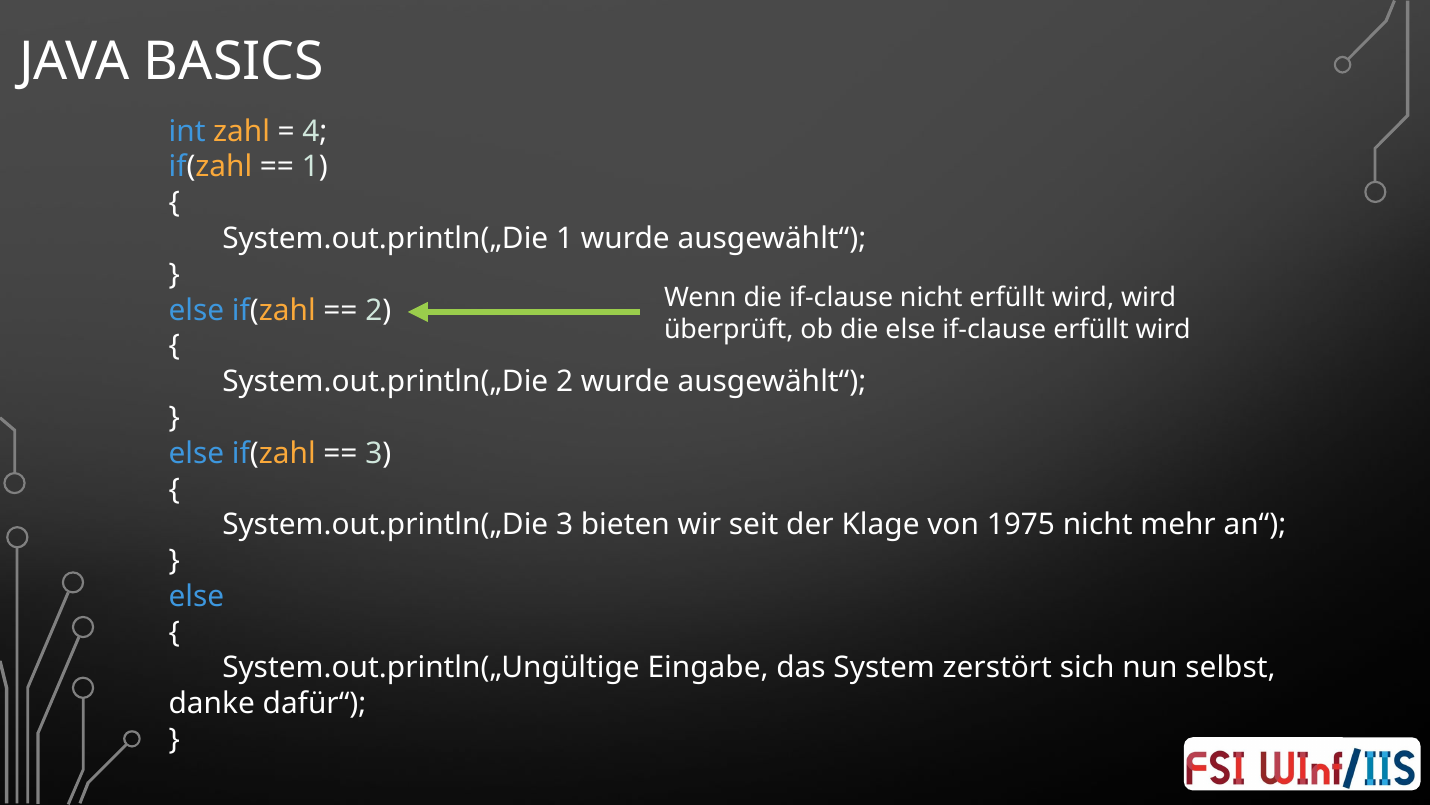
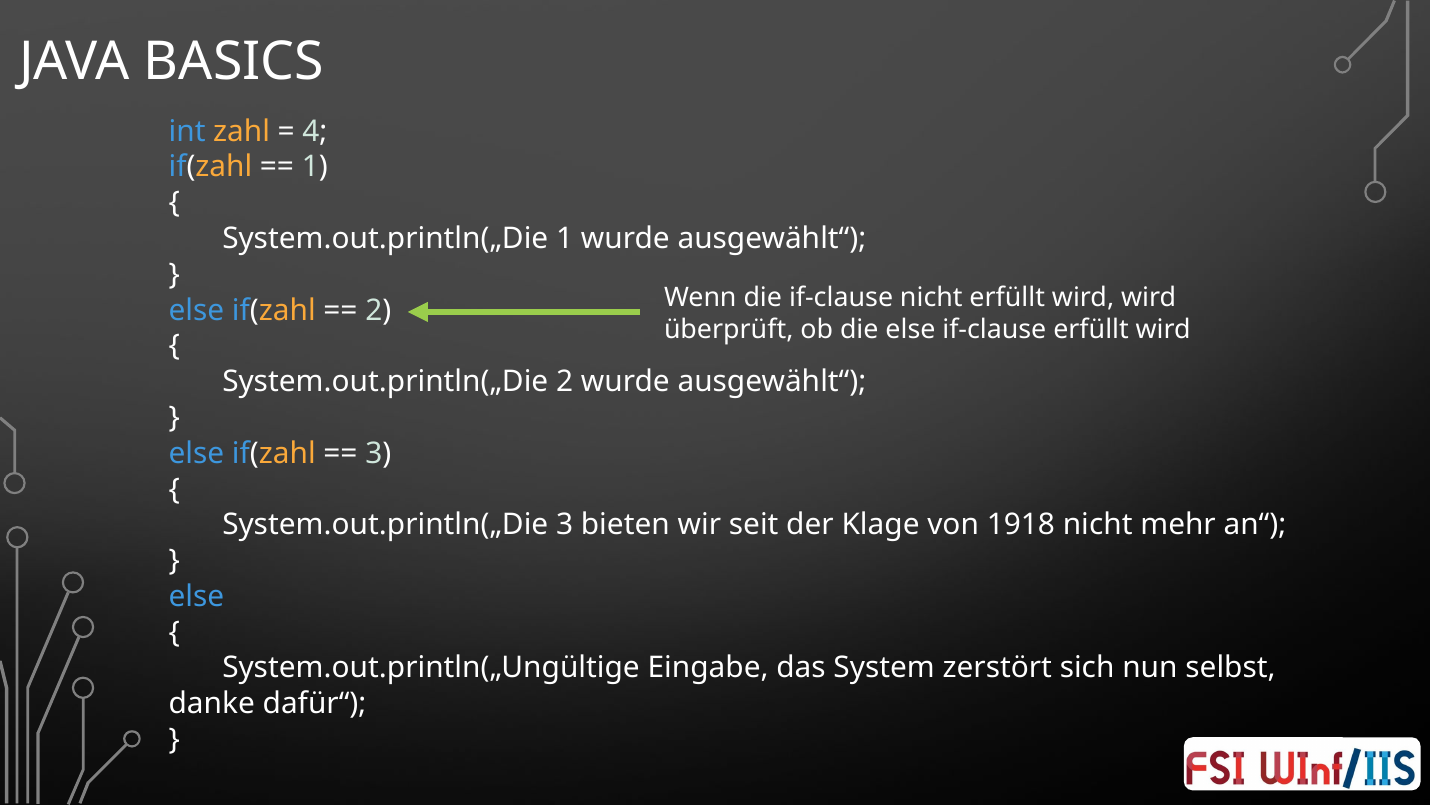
1975: 1975 -> 1918
